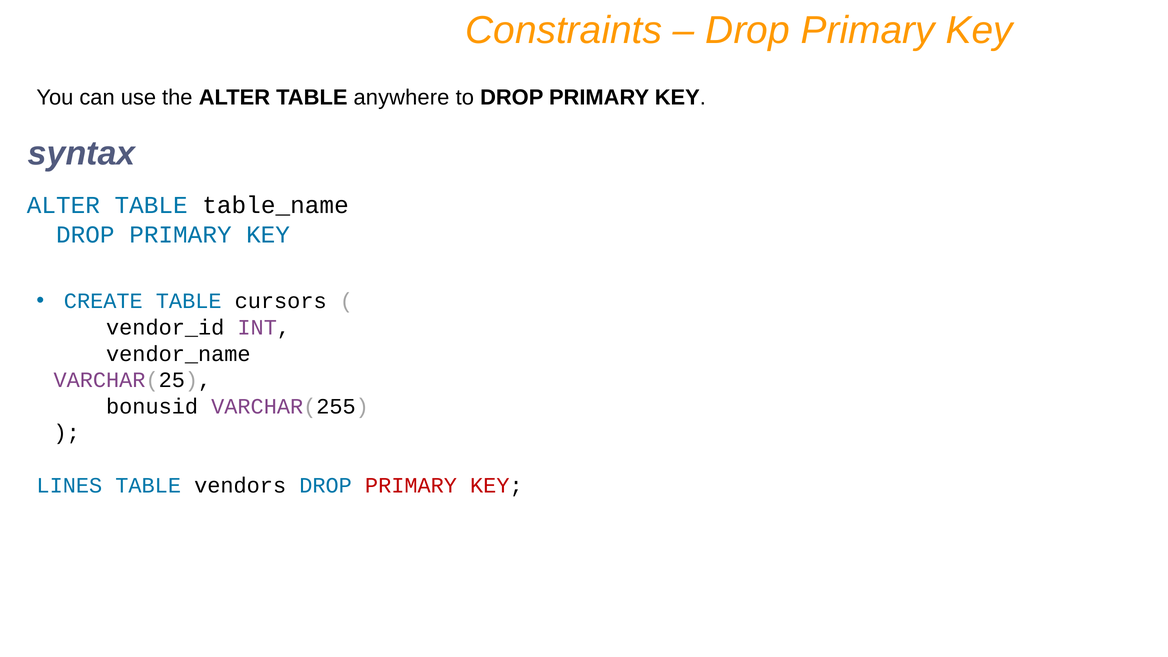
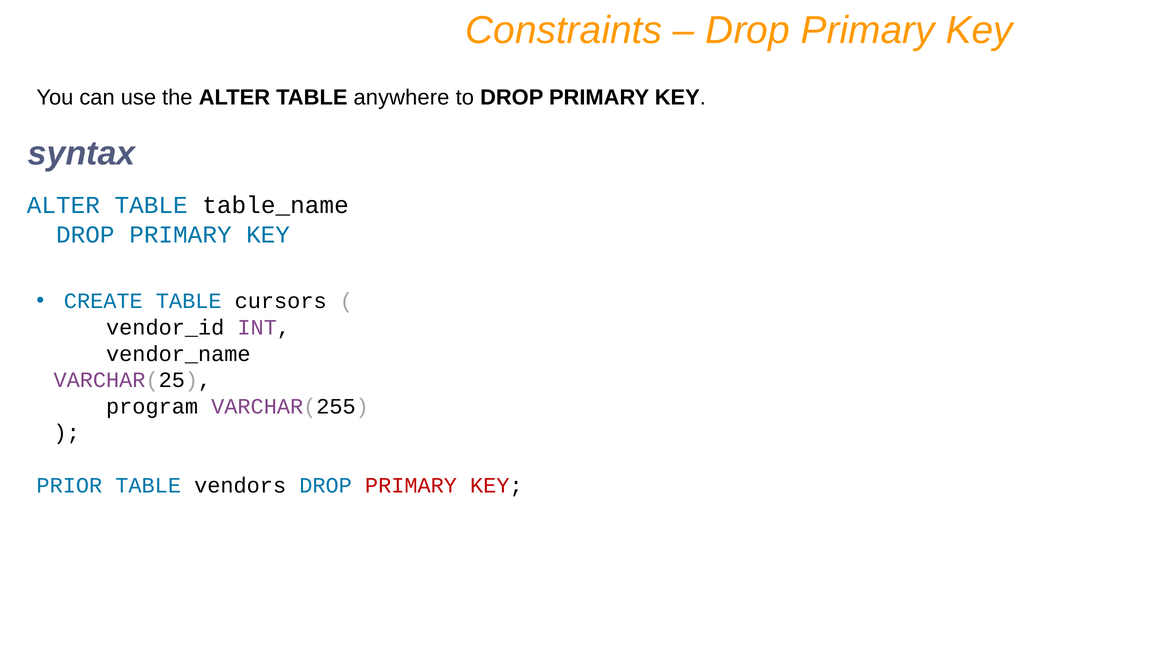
bonusid: bonusid -> program
LINES: LINES -> PRIOR
